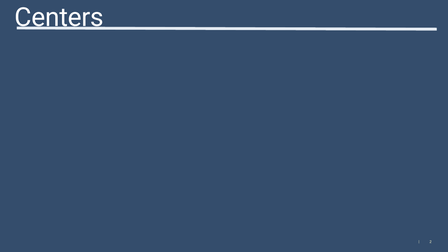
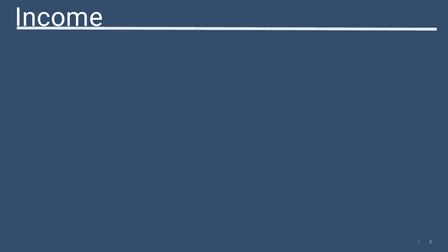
Centers: Centers -> Income
